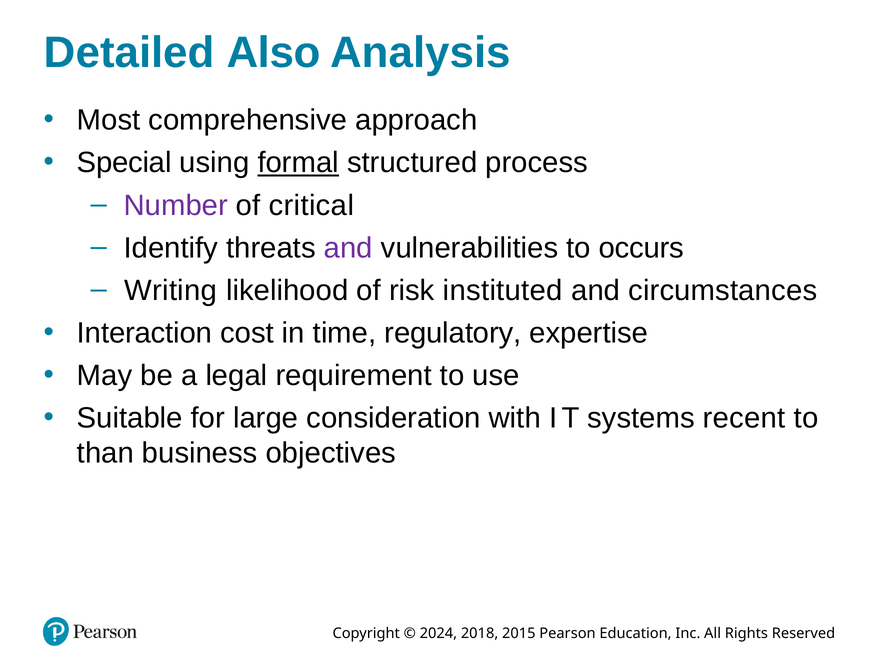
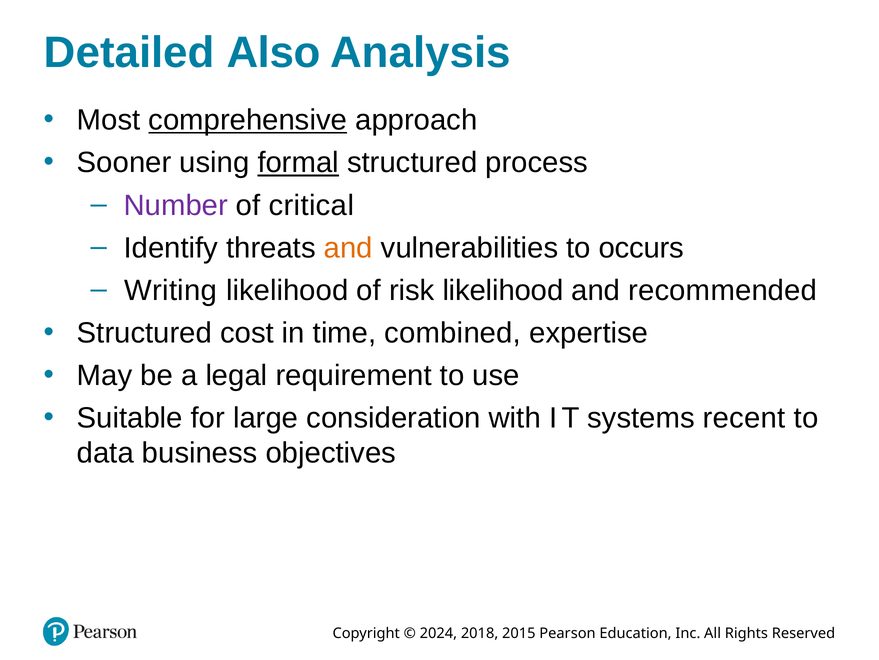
comprehensive underline: none -> present
Special: Special -> Sooner
and at (348, 248) colour: purple -> orange
risk instituted: instituted -> likelihood
circumstances: circumstances -> recommended
Interaction at (145, 333): Interaction -> Structured
regulatory: regulatory -> combined
than: than -> data
